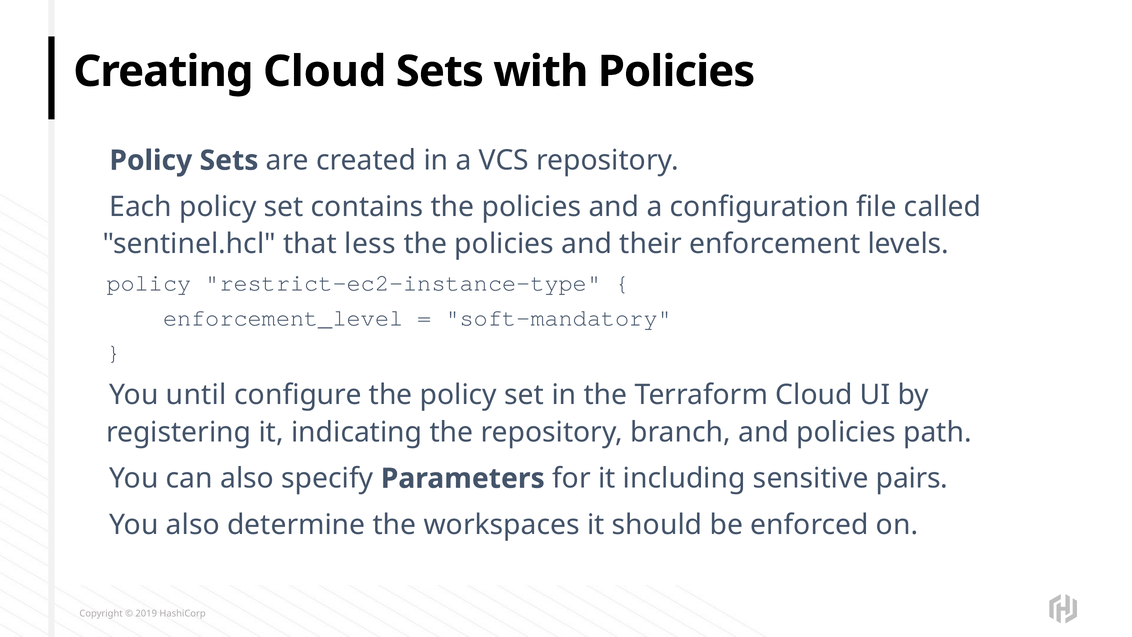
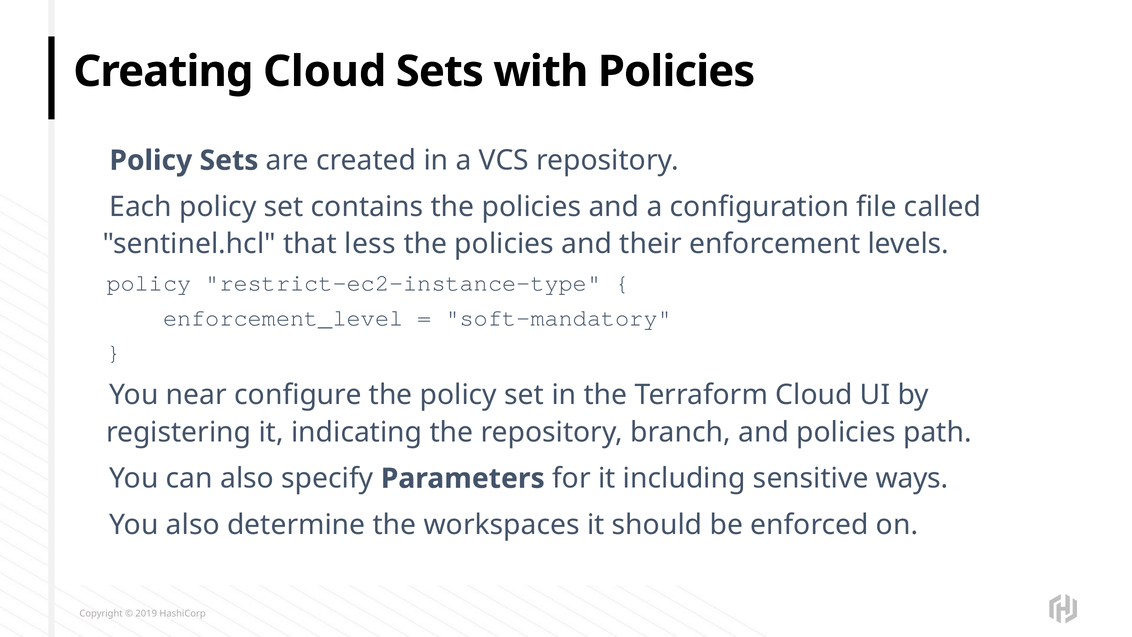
until: until -> near
pairs: pairs -> ways
